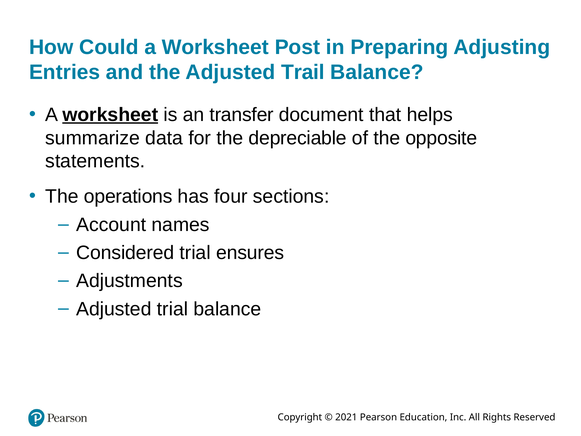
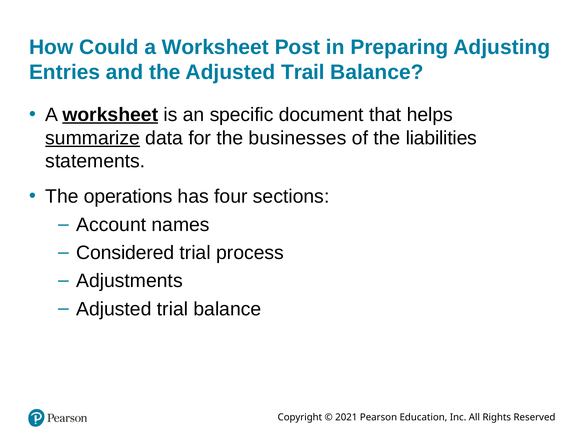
transfer: transfer -> specific
summarize underline: none -> present
depreciable: depreciable -> businesses
opposite: opposite -> liabilities
ensures: ensures -> process
